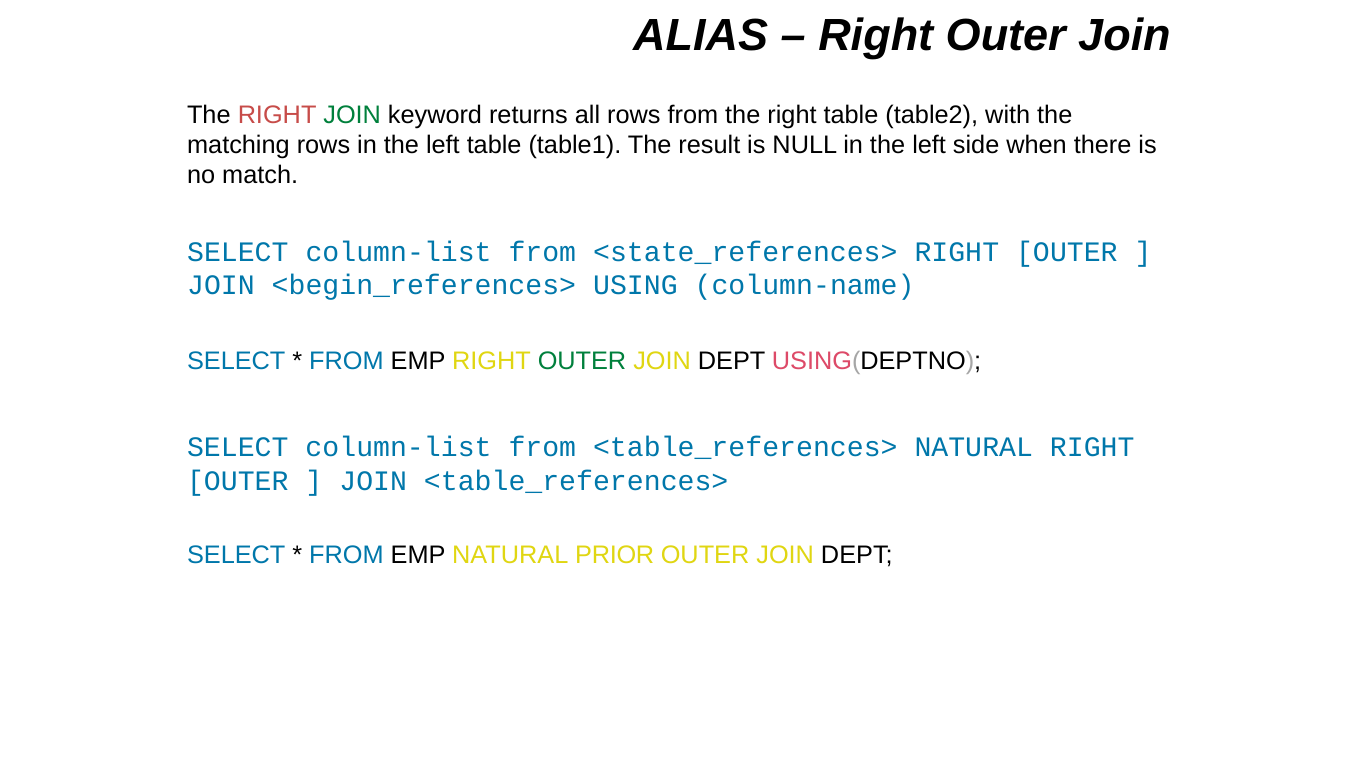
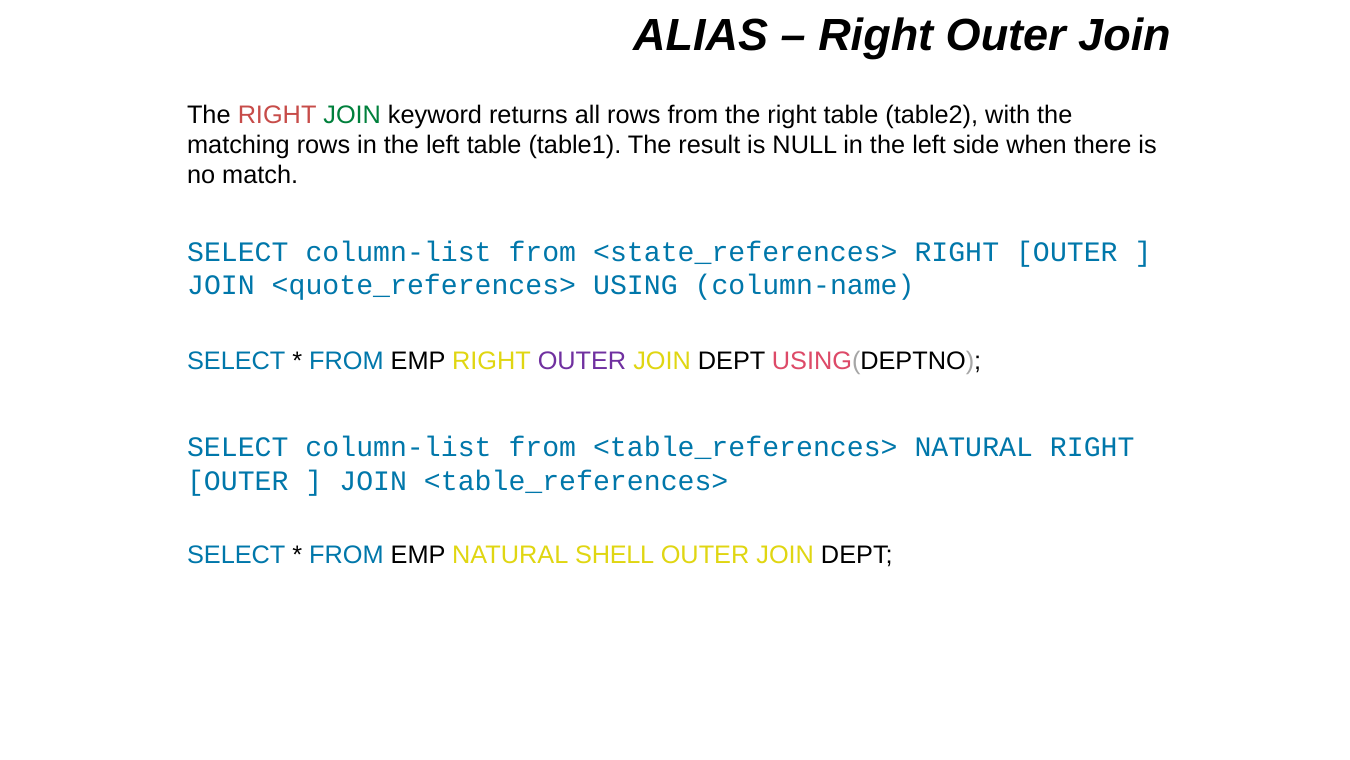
<begin_references>: <begin_references> -> <quote_references>
OUTER at (582, 361) colour: green -> purple
PRIOR: PRIOR -> SHELL
